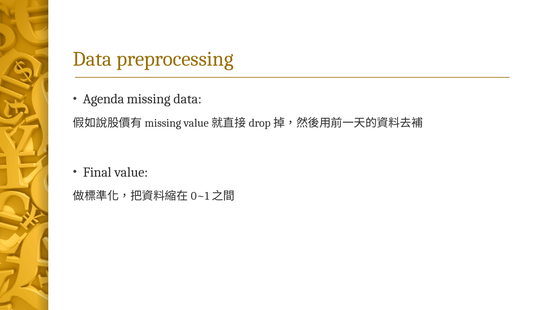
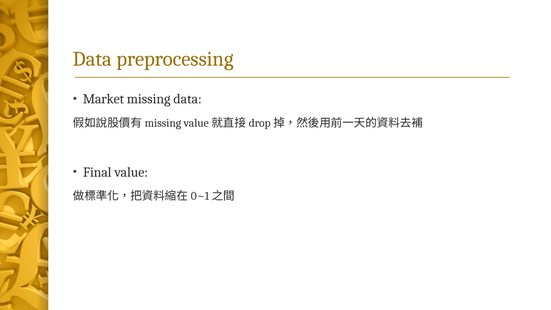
Agenda: Agenda -> Market
